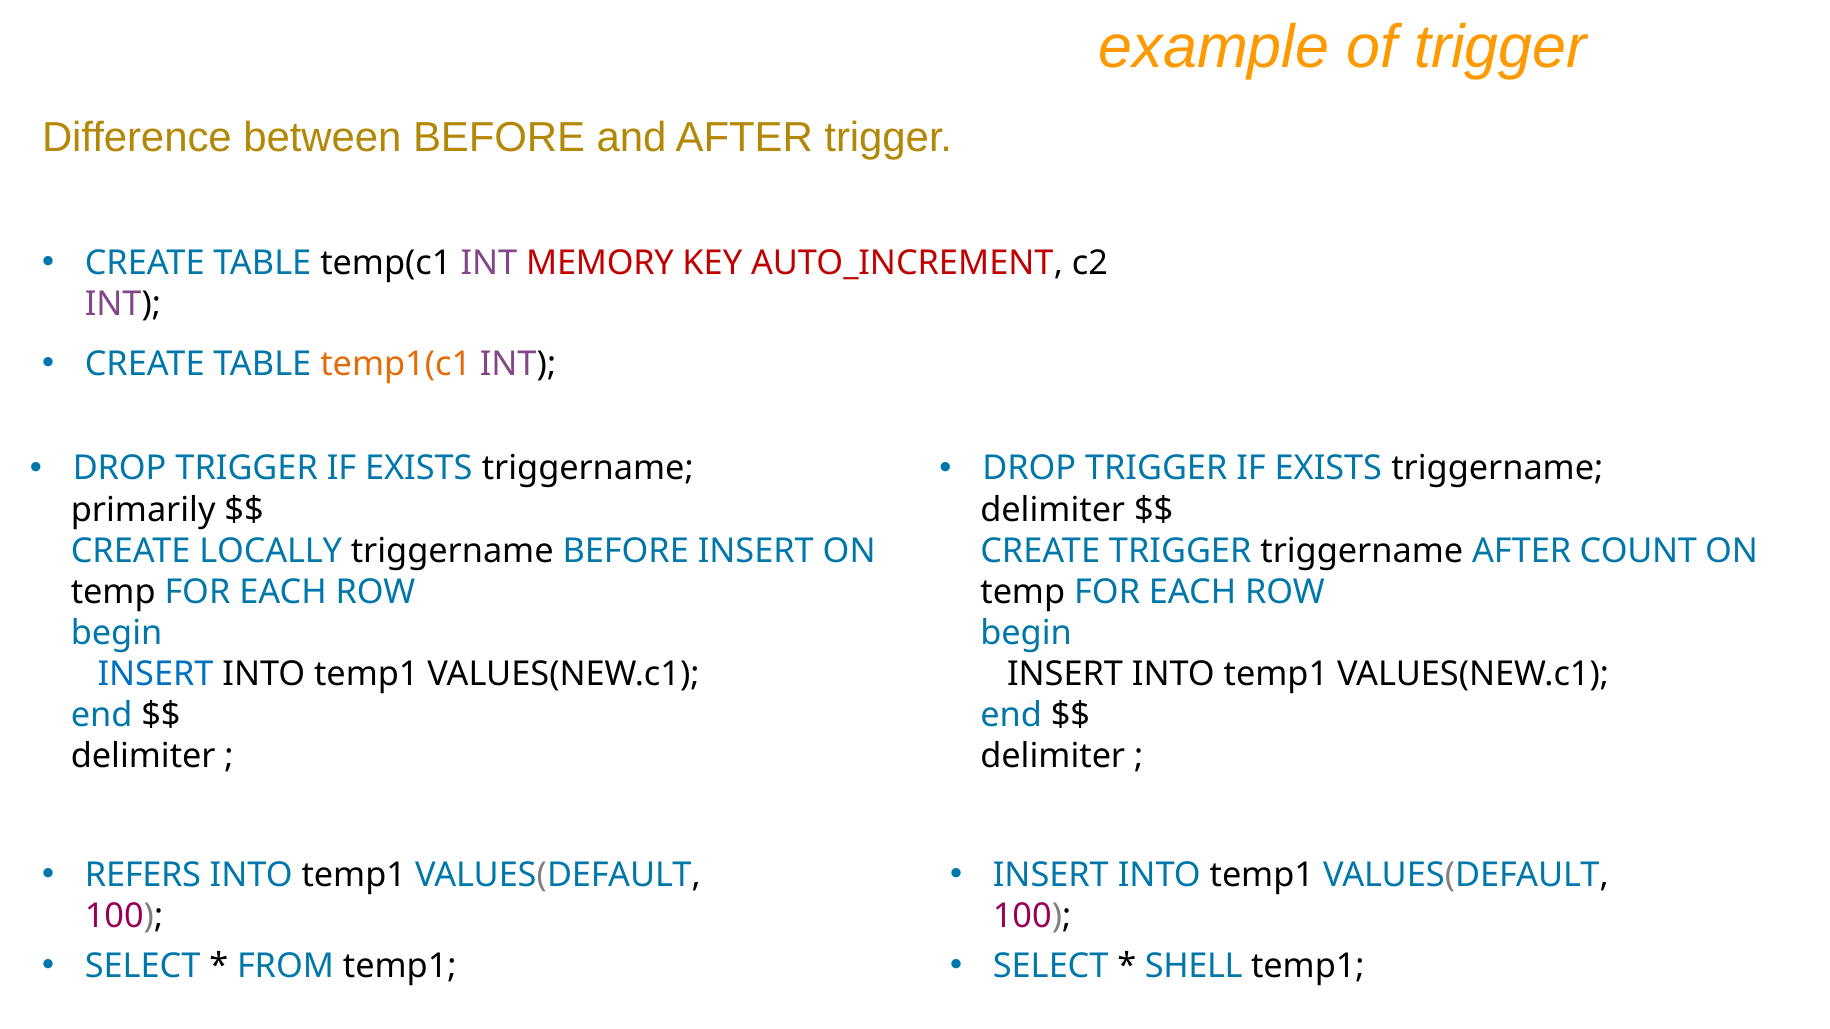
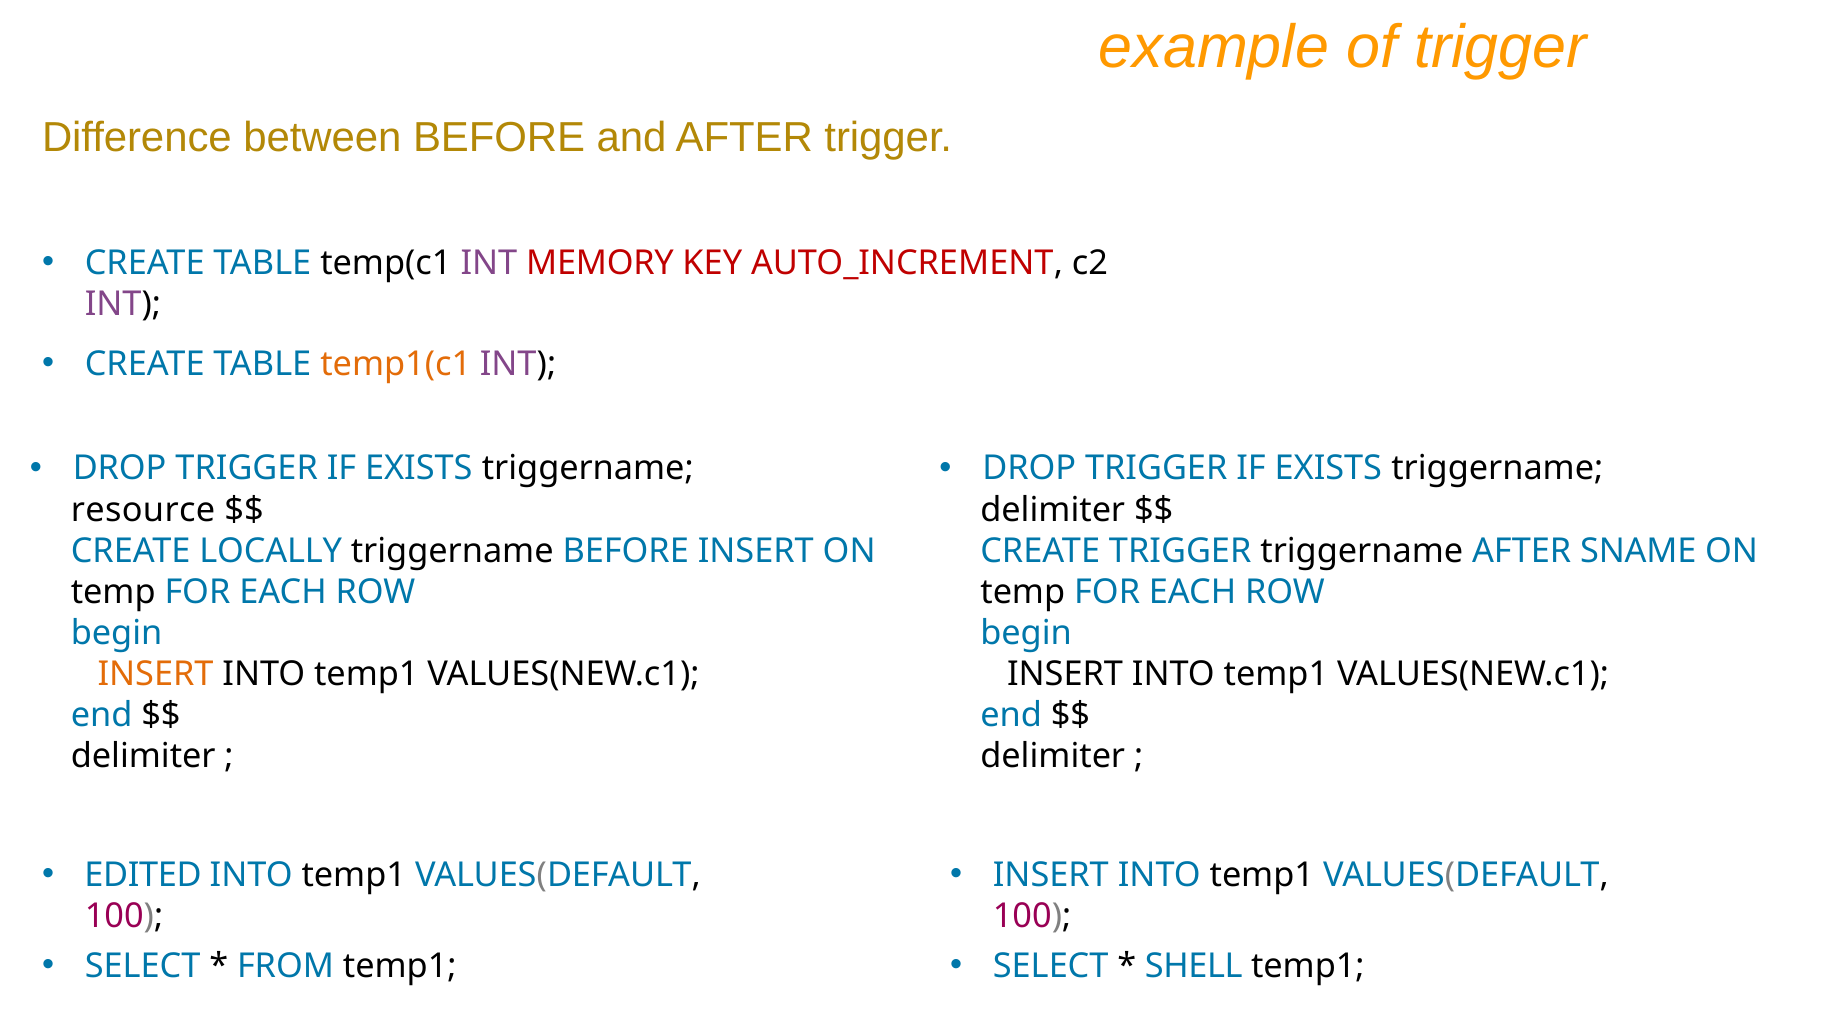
primarily: primarily -> resource
COUNT: COUNT -> SNAME
INSERT at (156, 675) colour: blue -> orange
REFERS: REFERS -> EDITED
